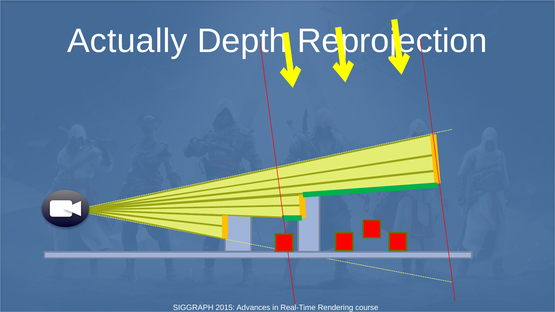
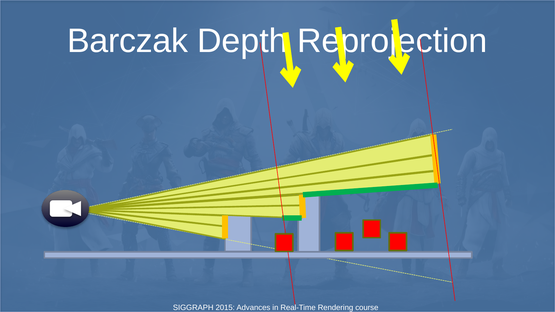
Actually: Actually -> Barczak
